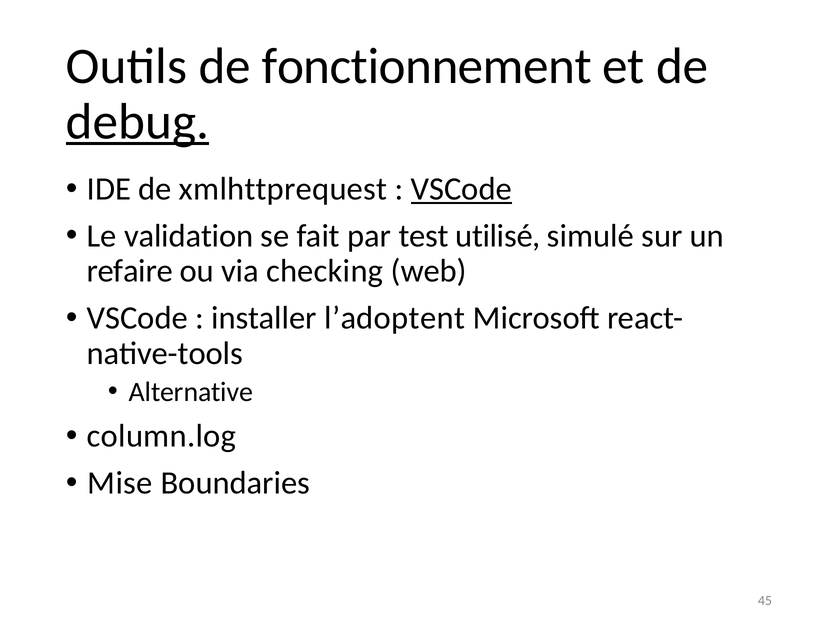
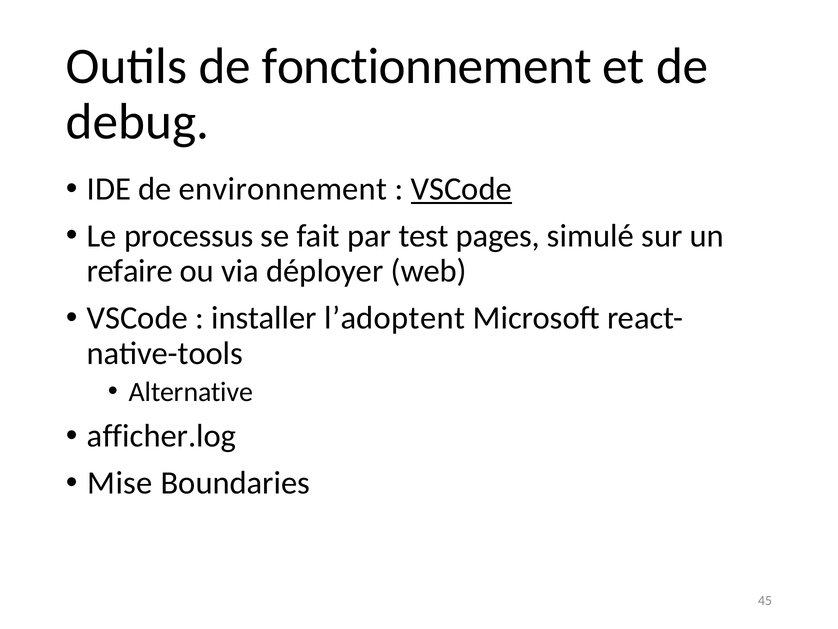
debug underline: present -> none
xmlhttprequest: xmlhttprequest -> environnement
validation: validation -> processus
utilisé: utilisé -> pages
checking: checking -> déployer
column.log: column.log -> afficher.log
